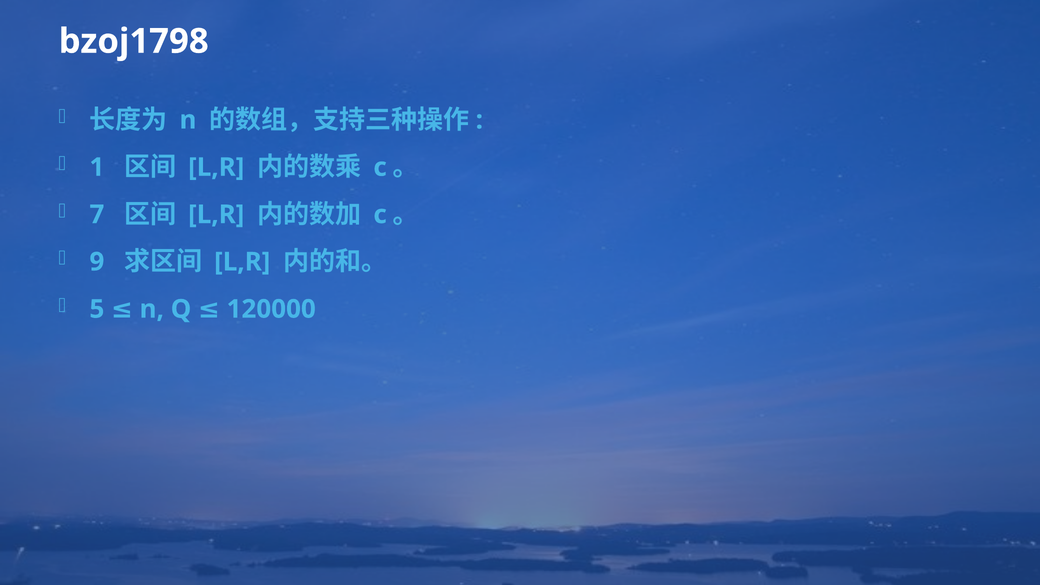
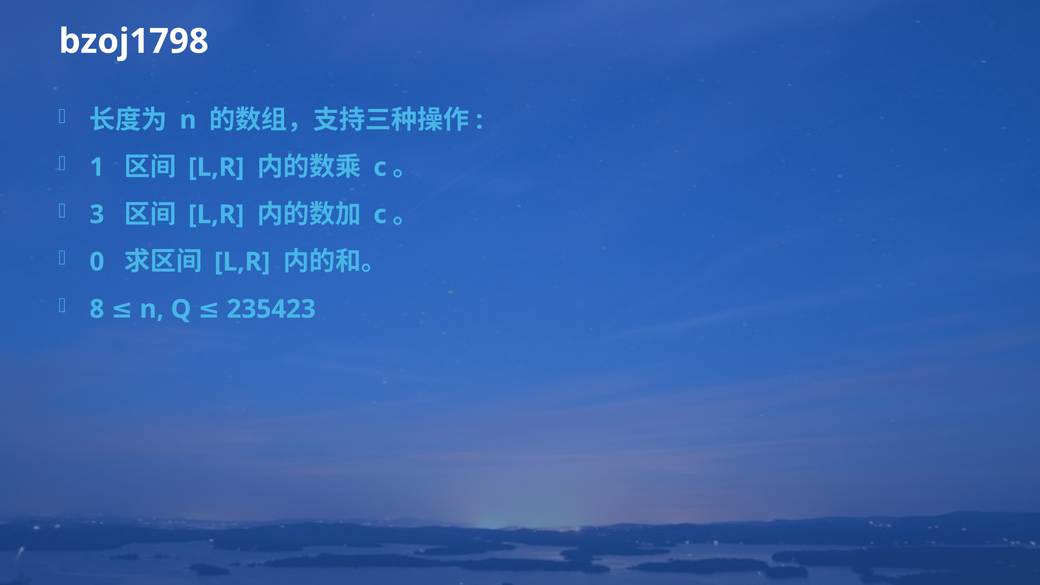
7: 7 -> 3
9: 9 -> 0
5: 5 -> 8
120000: 120000 -> 235423
